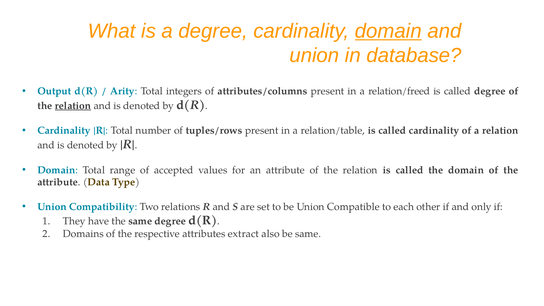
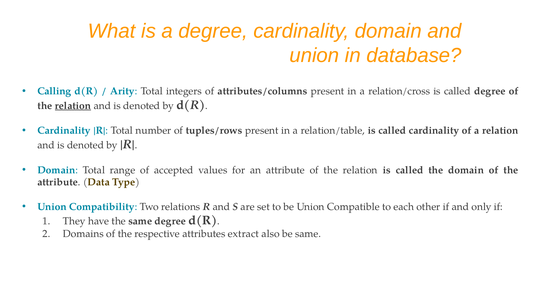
domain at (388, 31) underline: present -> none
Output: Output -> Calling
relation/freed: relation/freed -> relation/cross
